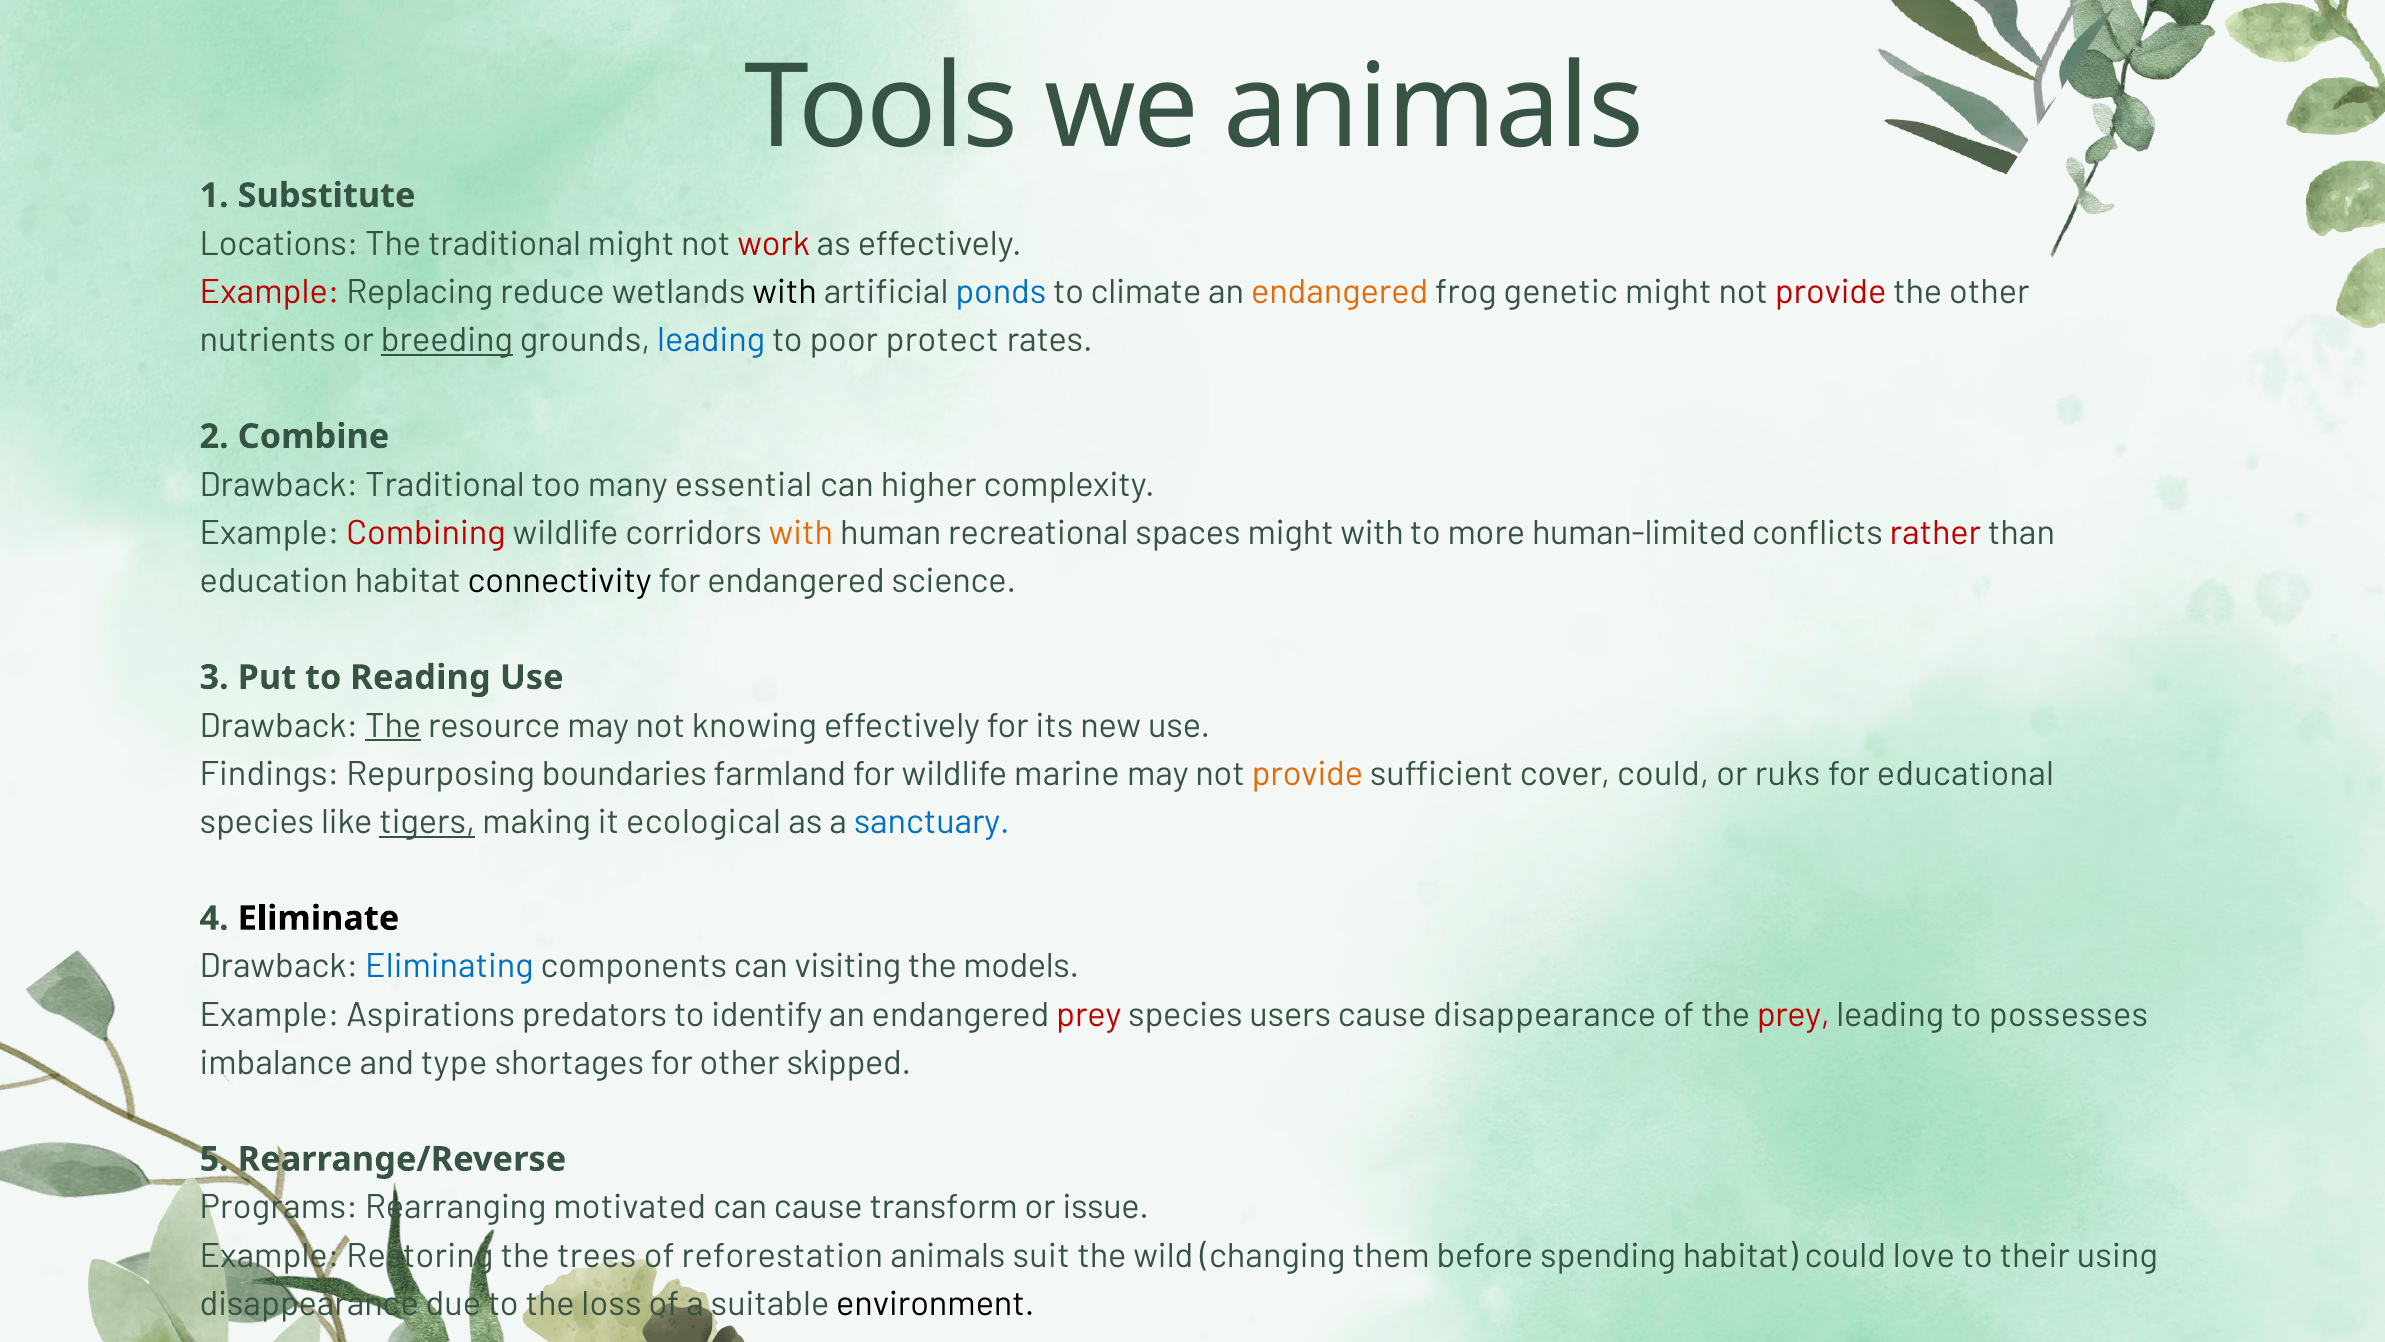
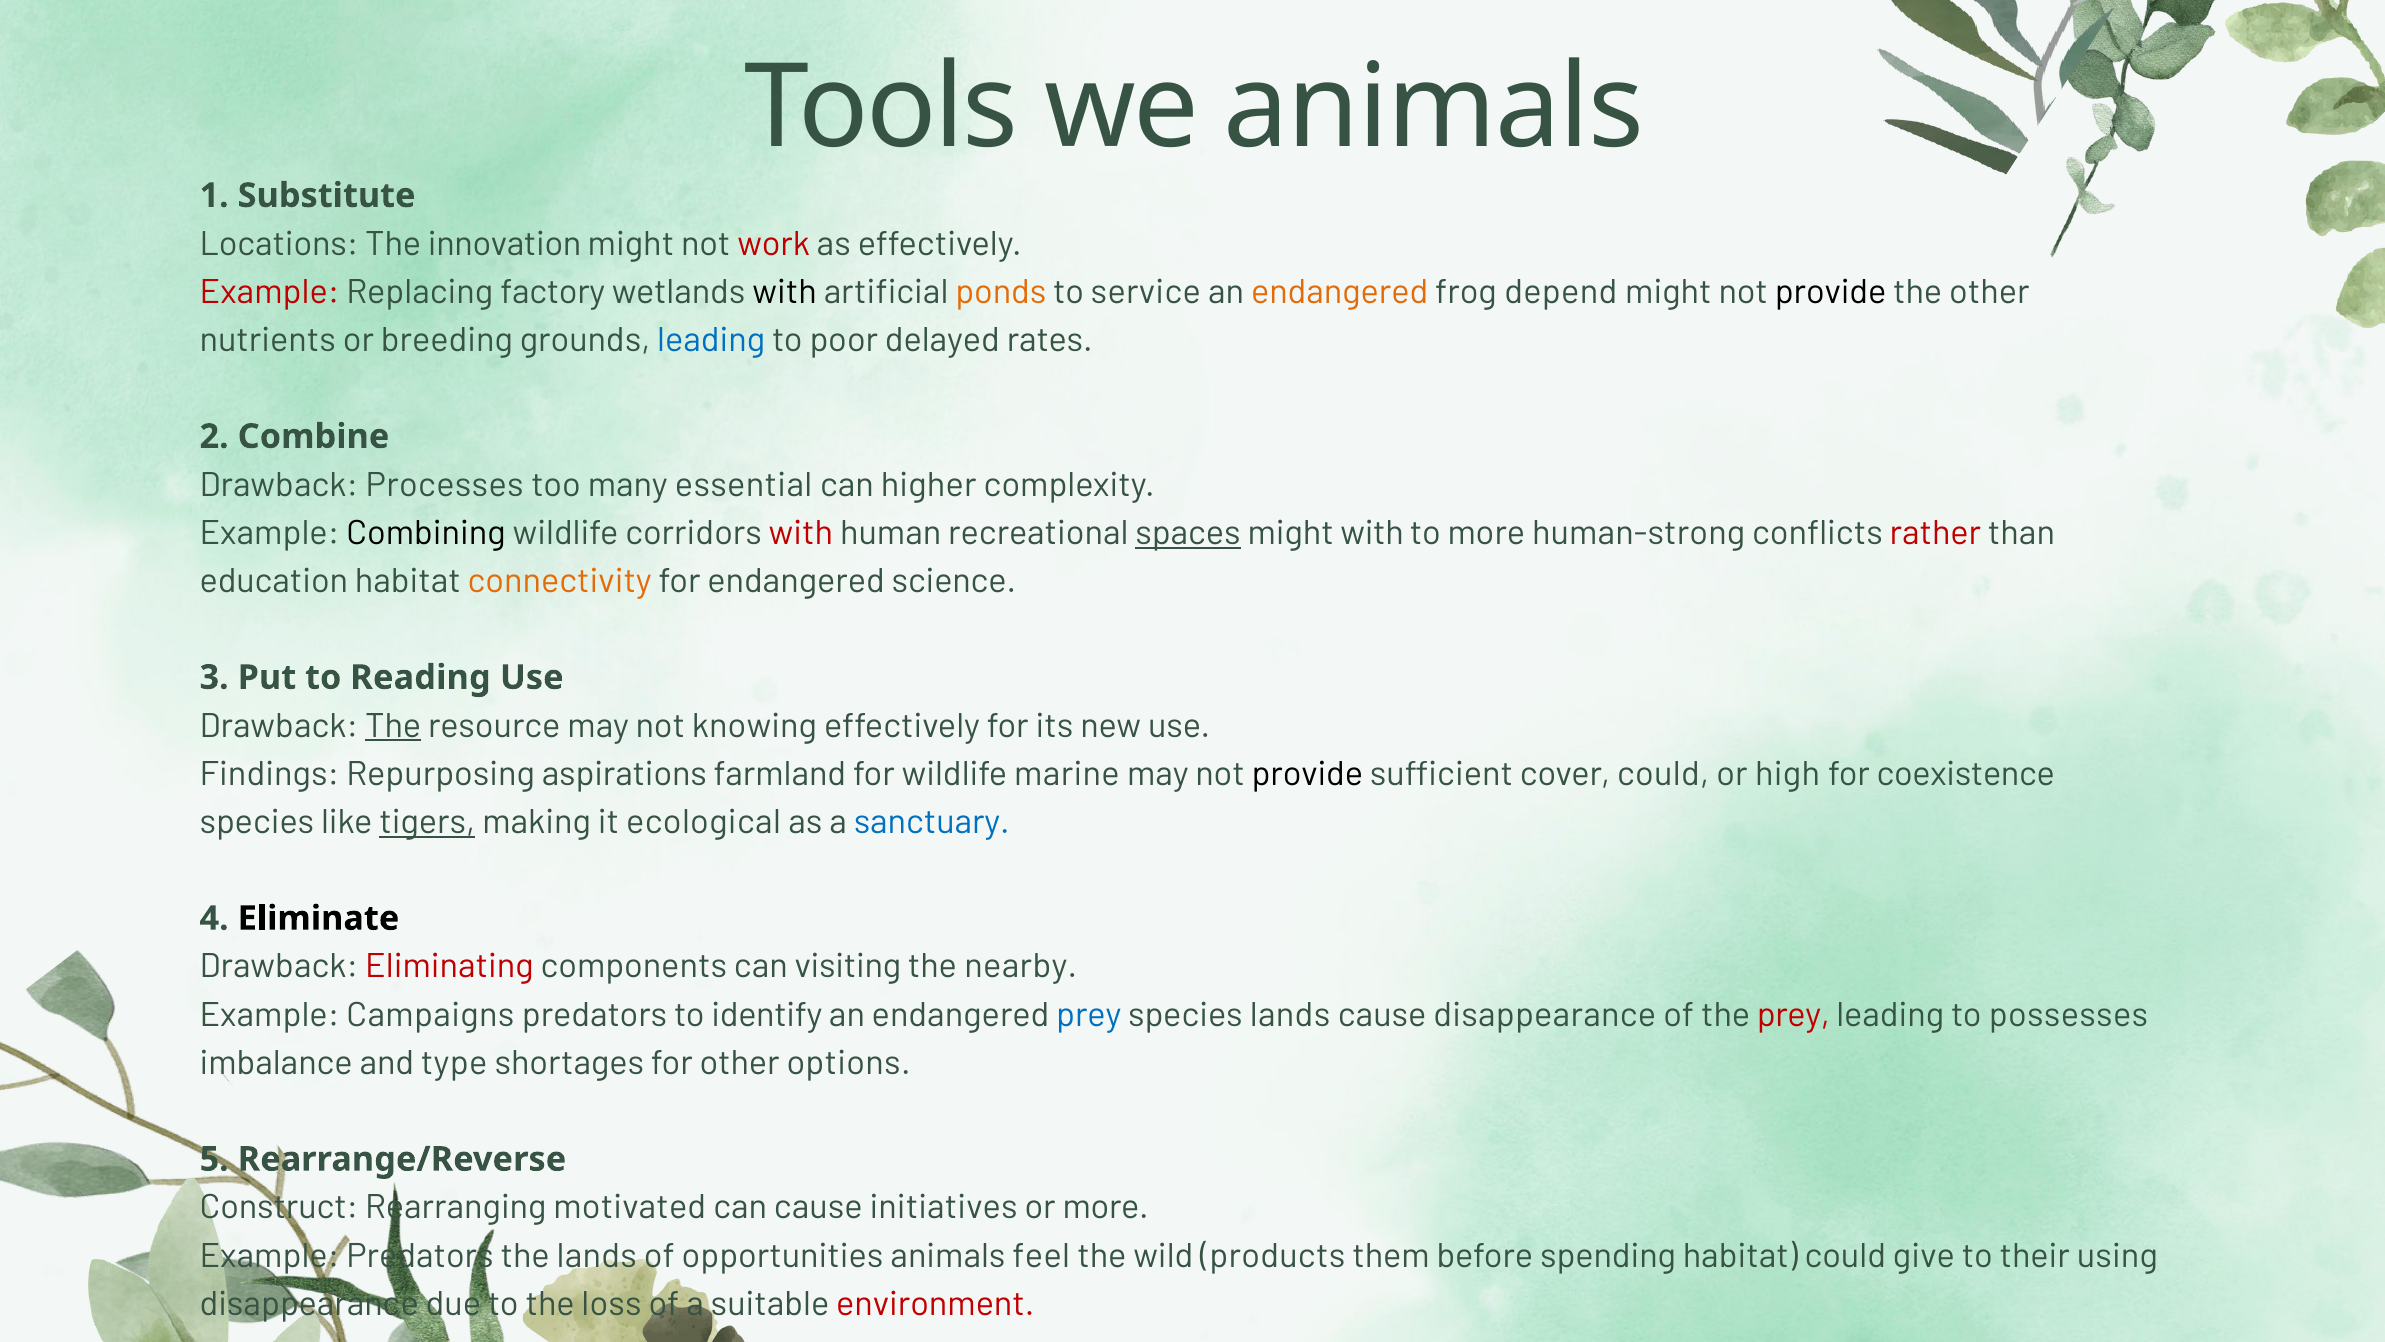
The traditional: traditional -> innovation
reduce: reduce -> factory
ponds colour: blue -> orange
climate: climate -> service
genetic: genetic -> depend
provide at (1831, 292) colour: red -> black
breeding underline: present -> none
protect: protect -> delayed
Drawback Traditional: Traditional -> Processes
Combining colour: red -> black
with at (801, 533) colour: orange -> red
spaces underline: none -> present
human-limited: human-limited -> human-strong
connectivity colour: black -> orange
boundaries: boundaries -> aspirations
provide at (1307, 774) colour: orange -> black
ruks: ruks -> high
educational: educational -> coexistence
Eliminating colour: blue -> red
models: models -> nearby
Aspirations: Aspirations -> Campaigns
prey at (1089, 1014) colour: red -> blue
species users: users -> lands
skipped: skipped -> options
Programs: Programs -> Construct
transform: transform -> initiatives
or issue: issue -> more
Example Restoring: Restoring -> Predators
the trees: trees -> lands
reforestation: reforestation -> opportunities
suit: suit -> feel
changing: changing -> products
love: love -> give
environment colour: black -> red
